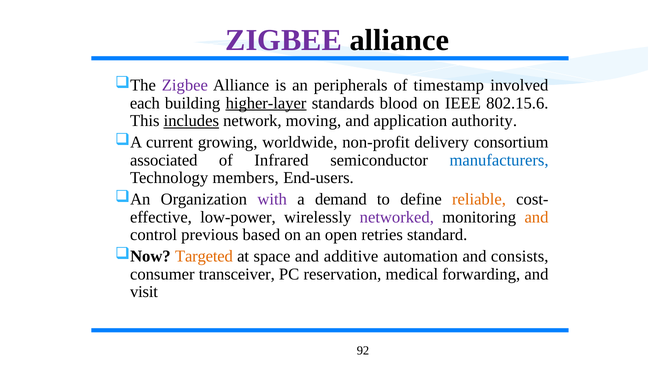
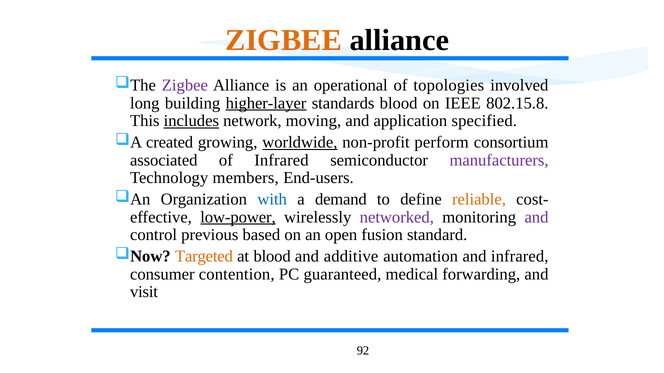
ZIGBEE at (284, 40) colour: purple -> orange
peripherals: peripherals -> operational
timestamp: timestamp -> topologies
each: each -> long
802.15.6: 802.15.6 -> 802.15.8
authority: authority -> specified
current: current -> created
worldwide underline: none -> present
delivery: delivery -> perform
manufacturers colour: blue -> purple
with colour: purple -> blue
low-power underline: none -> present
and at (536, 217) colour: orange -> purple
retries: retries -> fusion
at space: space -> blood
and consists: consists -> infrared
transceiver: transceiver -> contention
reservation: reservation -> guaranteed
